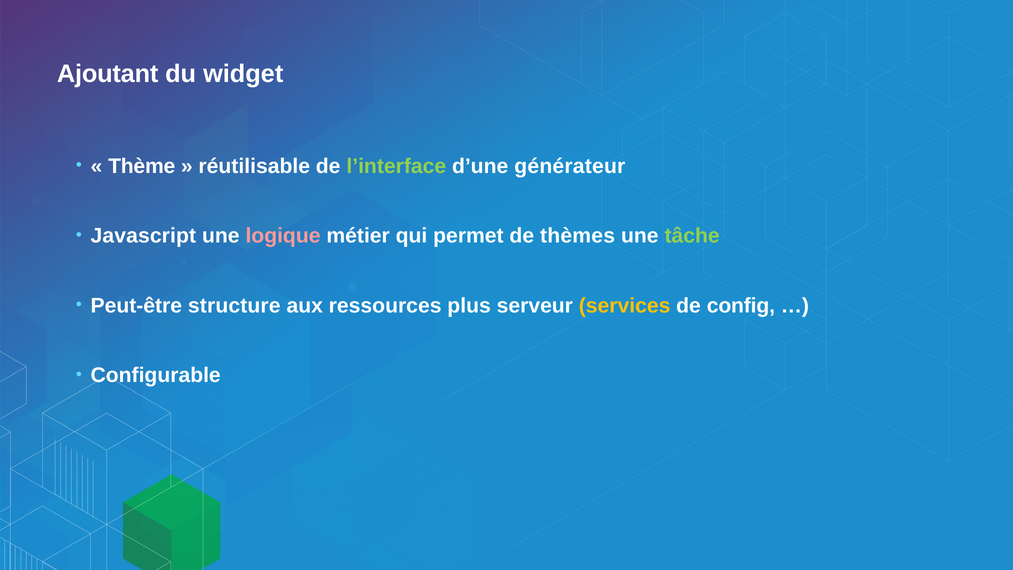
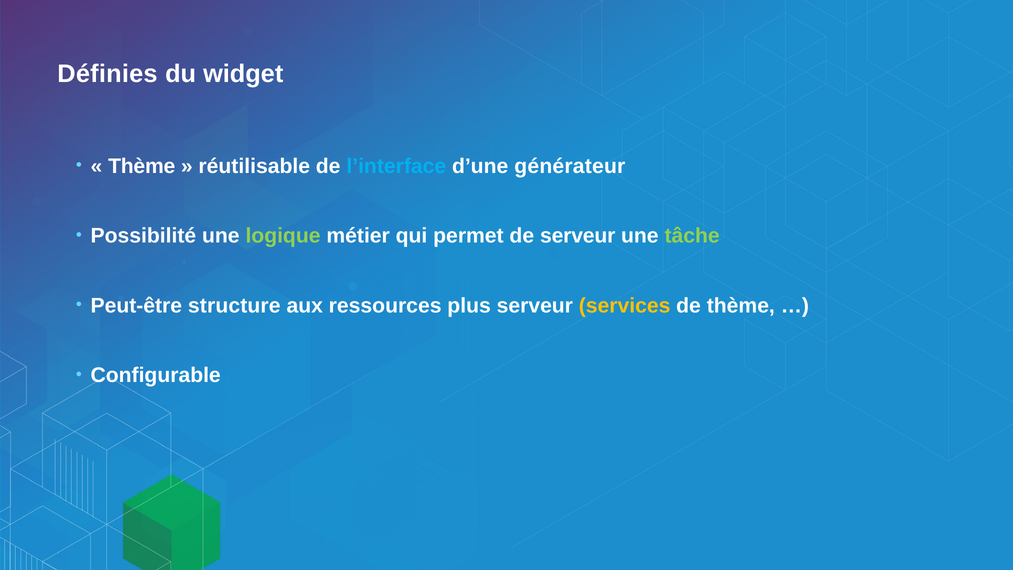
Ajoutant: Ajoutant -> Définies
l’interface colour: light green -> light blue
Javascript: Javascript -> Possibilité
logique colour: pink -> light green
de thèmes: thèmes -> serveur
de config: config -> thème
